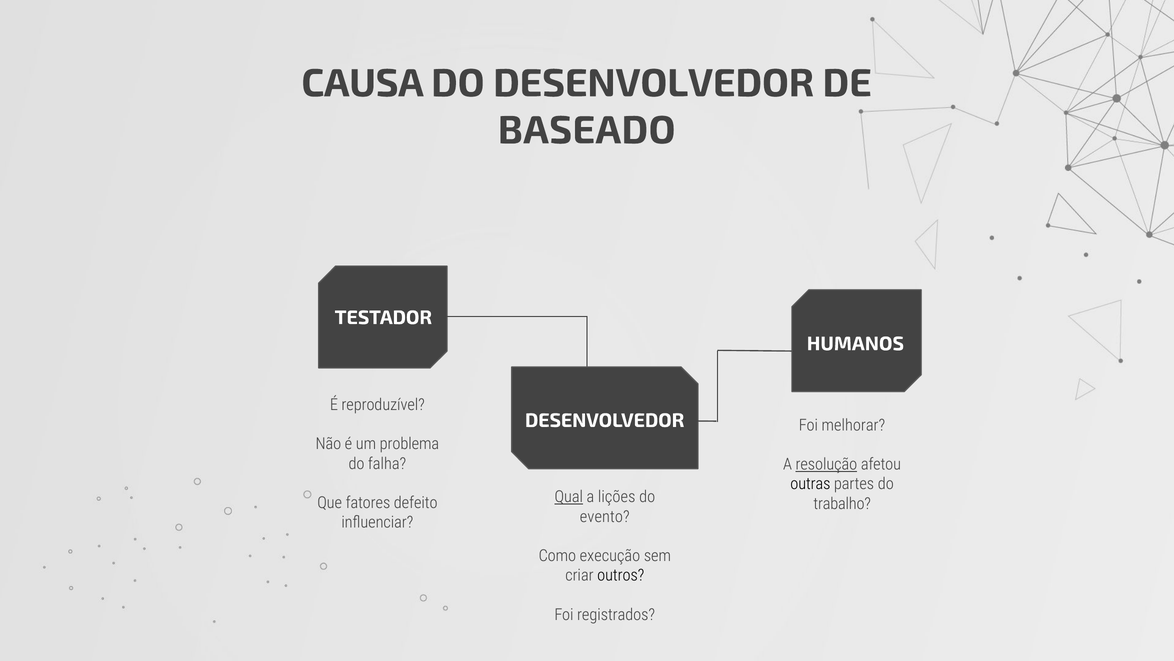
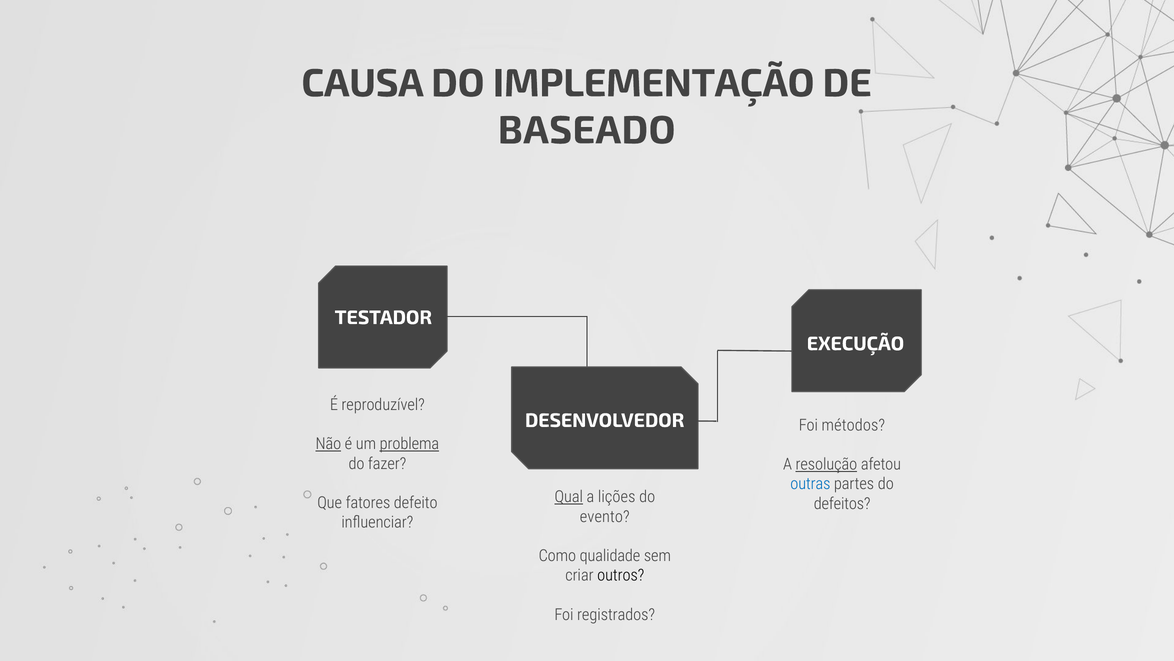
DO DESENVOLVEDOR: DESENVOLVEDOR -> IMPLEMENTAÇÃO
HUMANOS: HUMANOS -> EXECUÇÃO
melhorar: melhorar -> métodos
Não underline: none -> present
problema underline: none -> present
falha: falha -> fazer
outras colour: black -> blue
trabalho: trabalho -> defeitos
execução: execução -> qualidade
